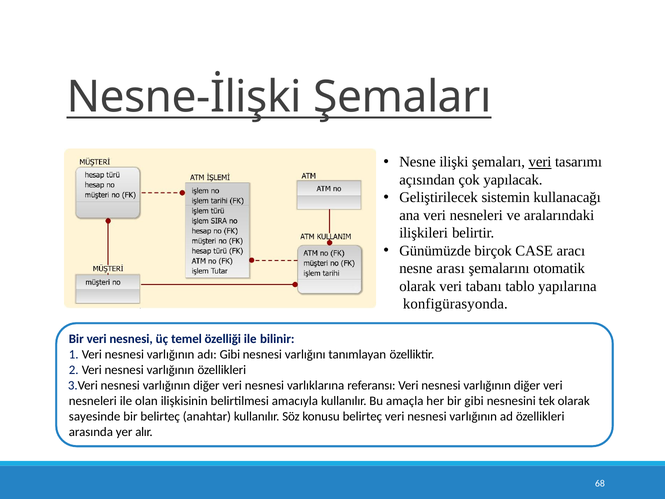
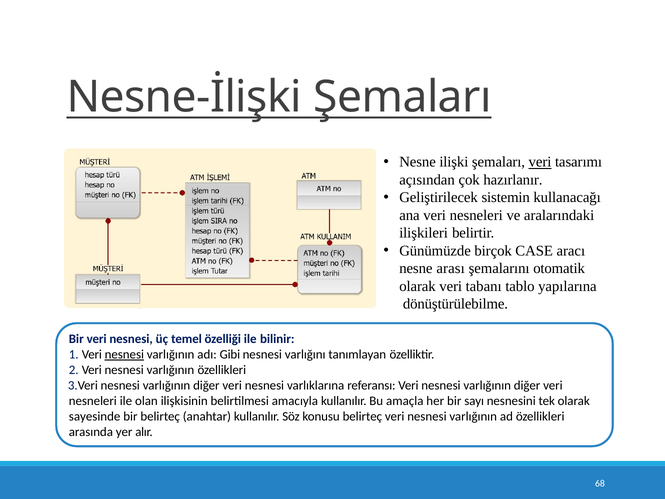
yapılacak: yapılacak -> hazırlanır
konfigürasyonda: konfigürasyonda -> dönüştürülebilme
nesnesi at (124, 354) underline: none -> present
bir gibi: gibi -> sayı
